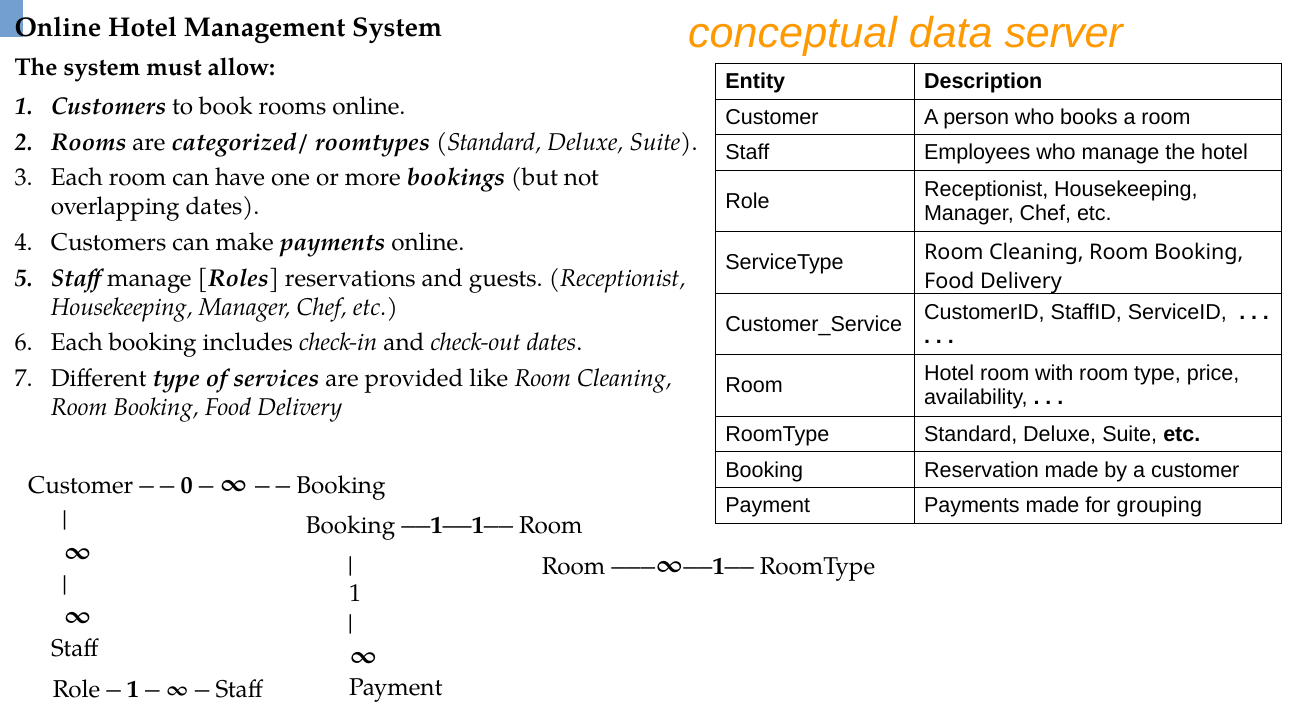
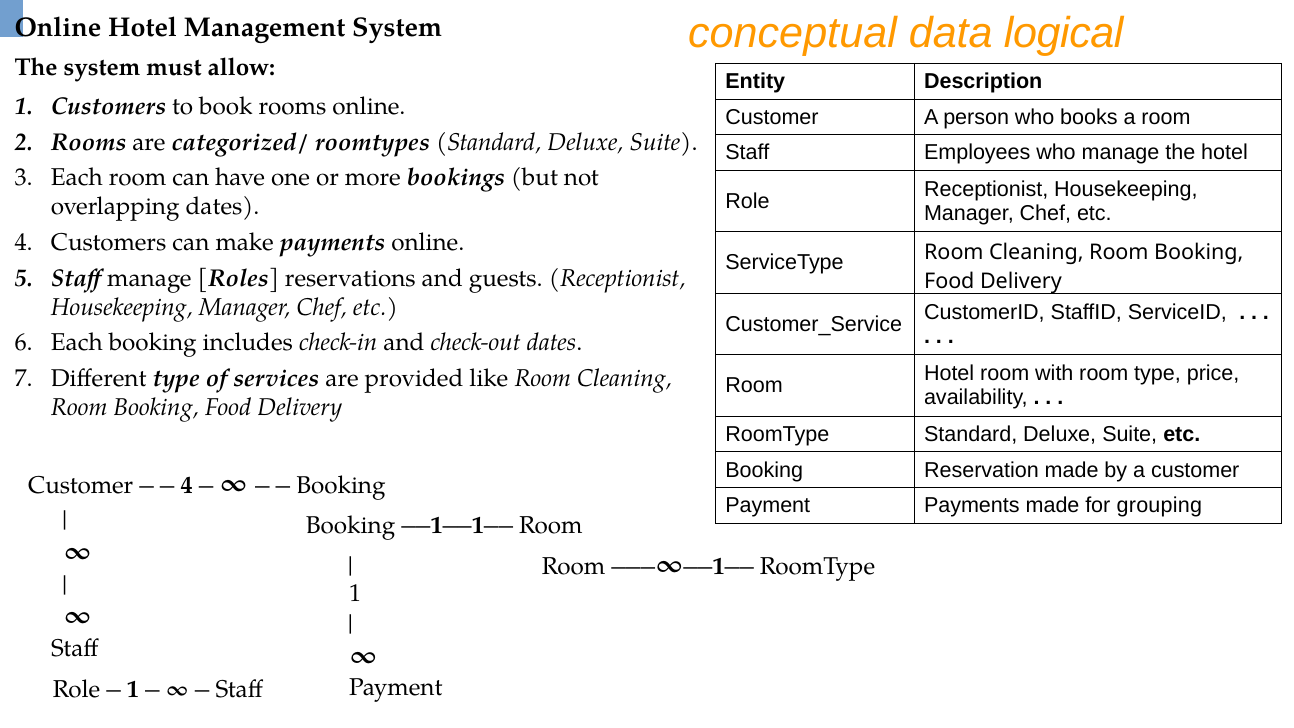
server: server -> logical
0 at (187, 486): 0 -> 4
